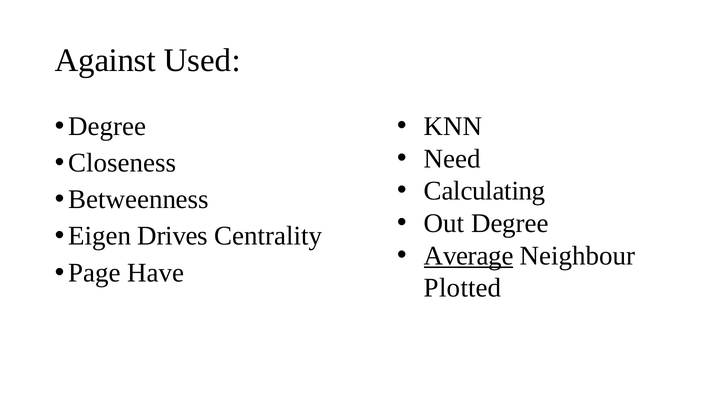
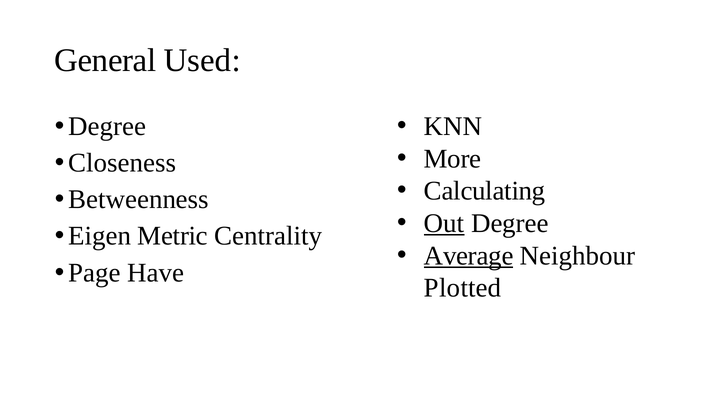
Against: Against -> General
Need: Need -> More
Out underline: none -> present
Drives: Drives -> Metric
